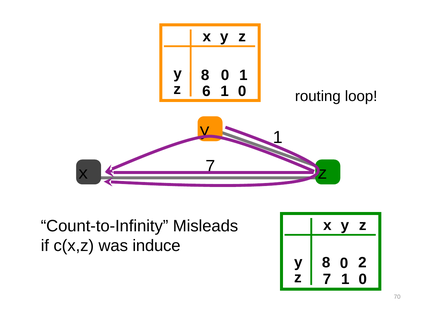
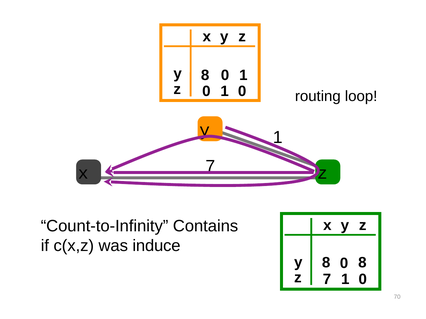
z 6: 6 -> 0
Misleads: Misleads -> Contains
8 0 2: 2 -> 8
